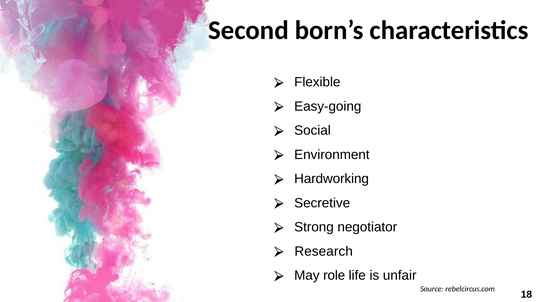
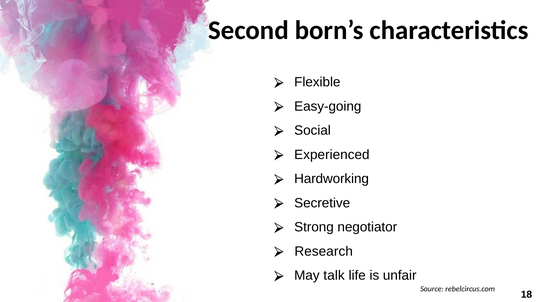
Environment: Environment -> Experienced
role: role -> talk
